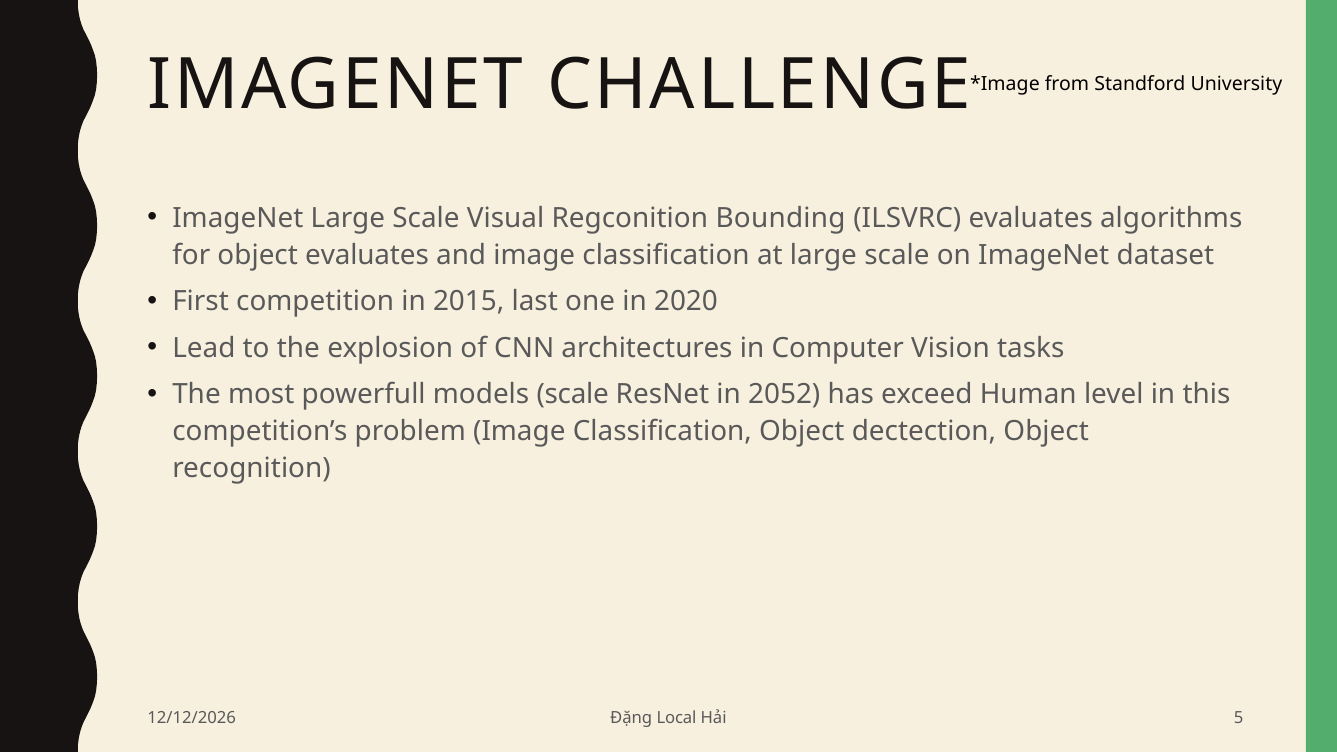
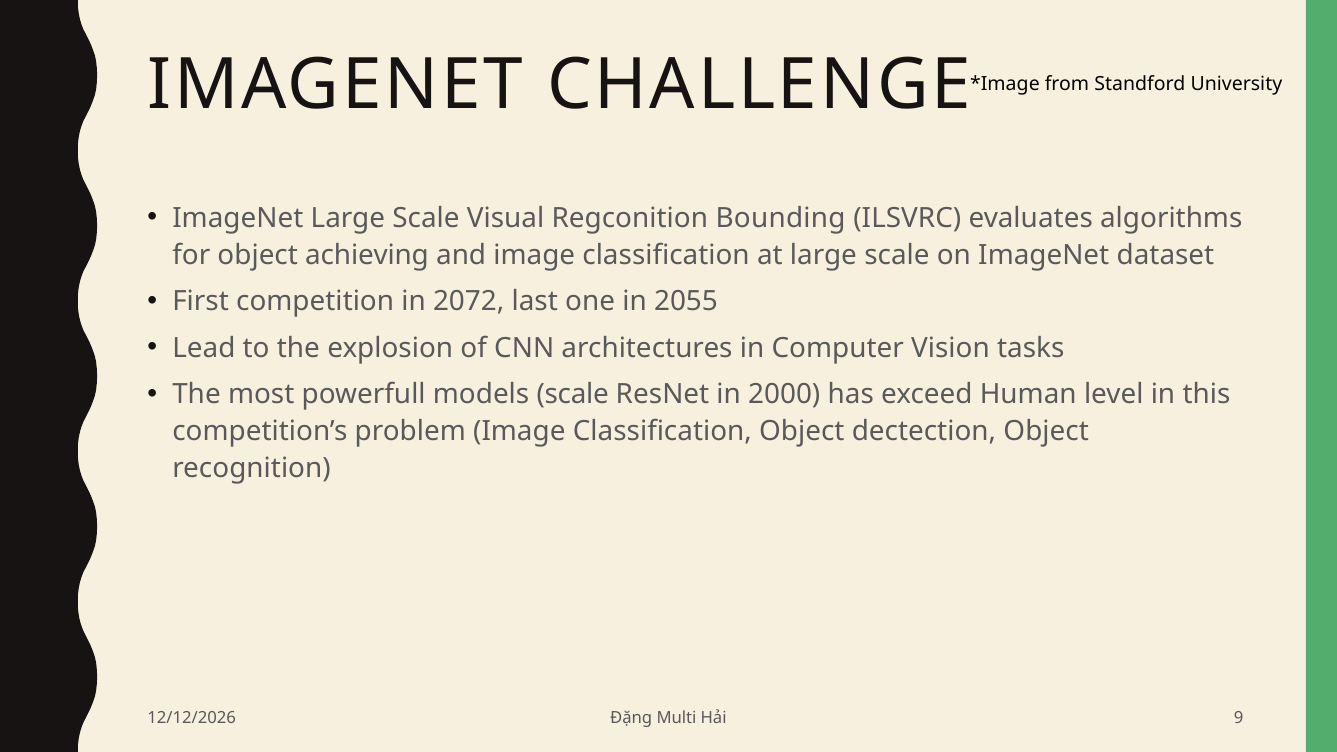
object evaluates: evaluates -> achieving
2015: 2015 -> 2072
2020: 2020 -> 2055
2052: 2052 -> 2000
Local: Local -> Multi
5: 5 -> 9
